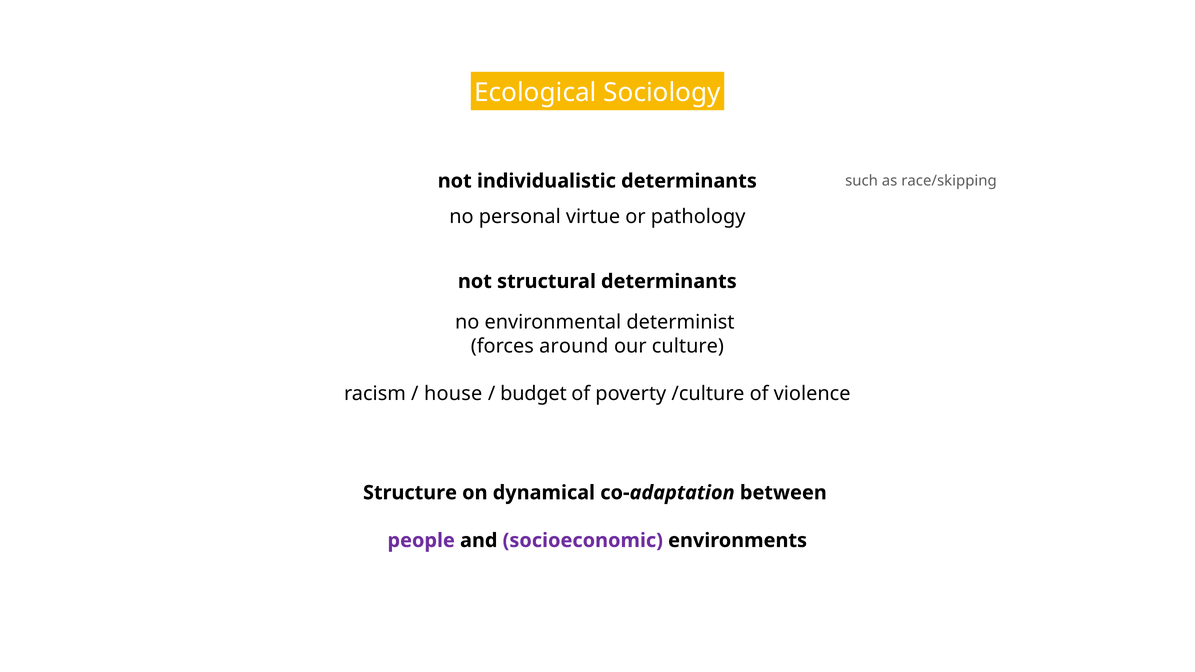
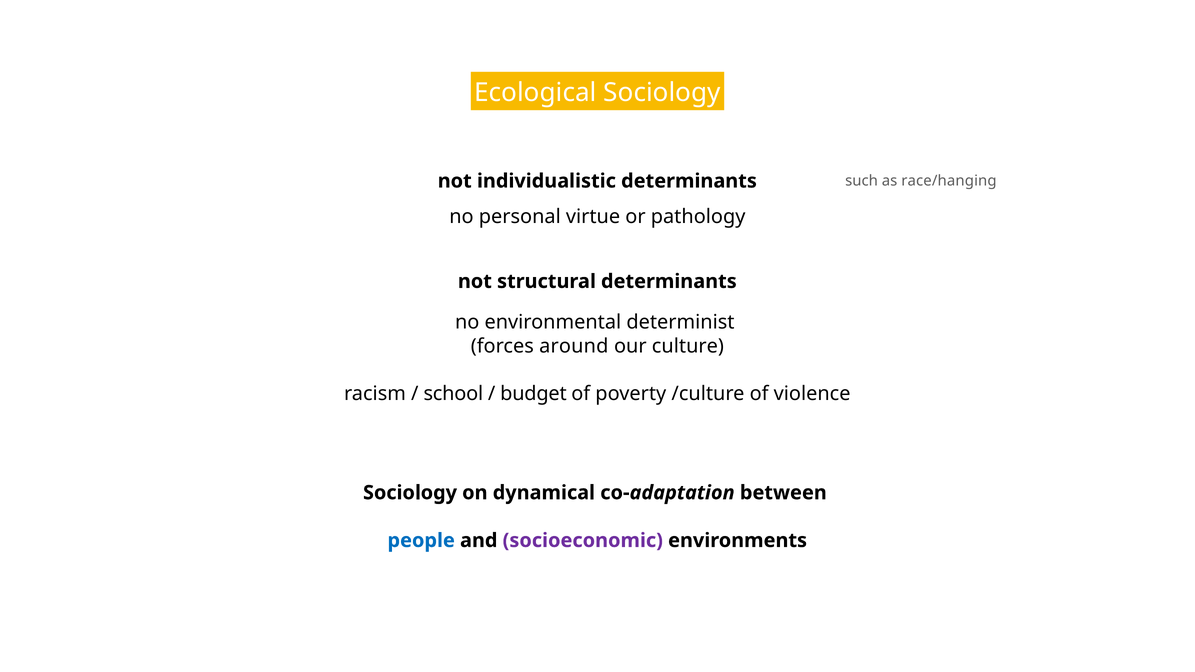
race/skipping: race/skipping -> race/hanging
house: house -> school
Structure at (410, 493): Structure -> Sociology
people colour: purple -> blue
